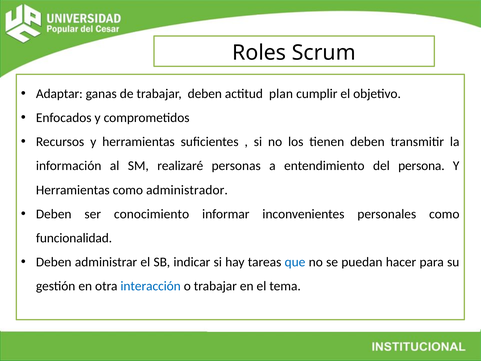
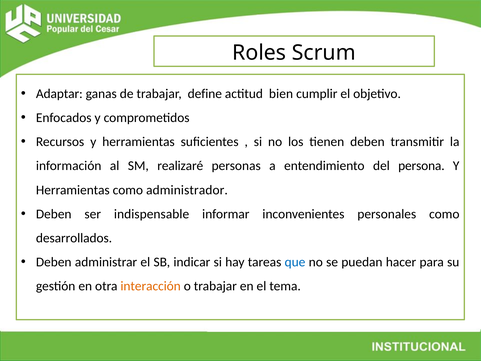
trabajar deben: deben -> define
plan: plan -> bien
conocimiento: conocimiento -> indispensable
funcionalidad: funcionalidad -> desarrollados
interacción colour: blue -> orange
